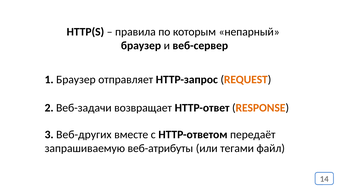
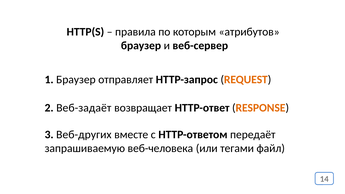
непарный: непарный -> атрибутов
Веб-задачи: Веб-задачи -> Веб-задаёт
веб-атрибуты: веб-атрибуты -> веб-человека
